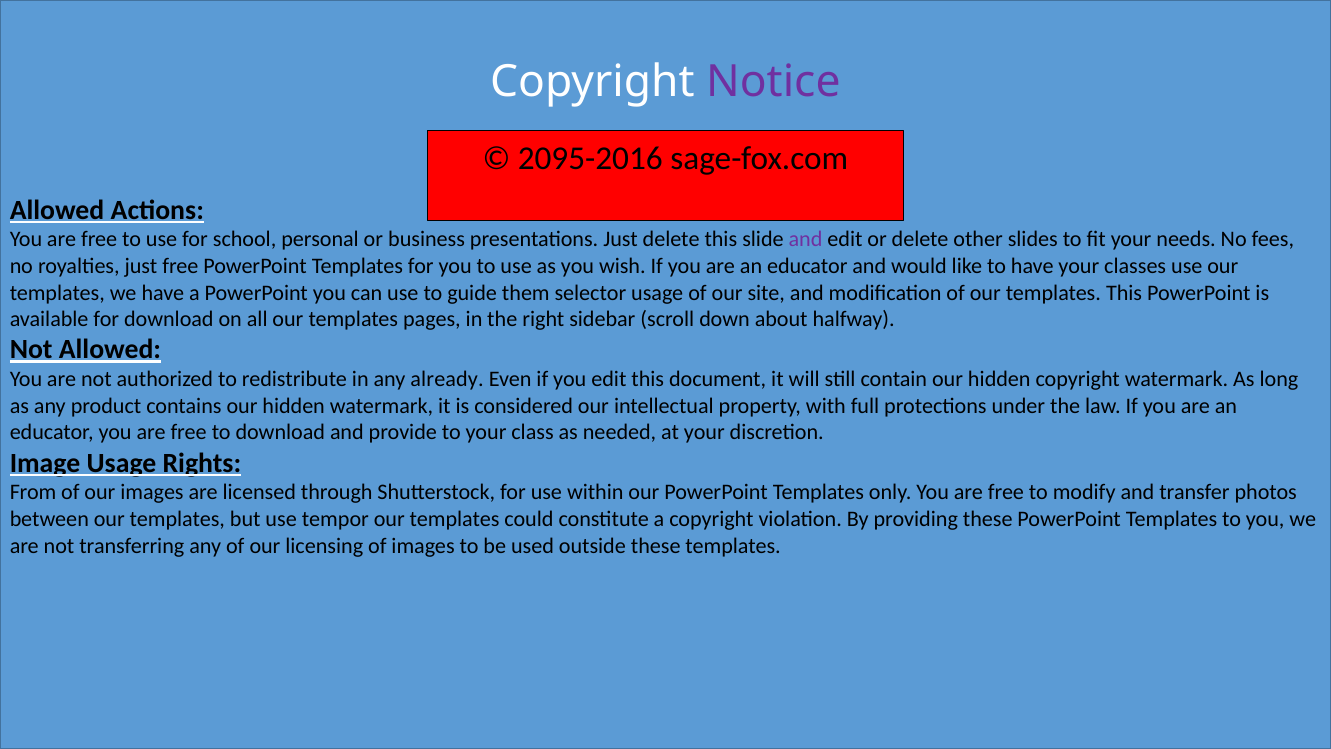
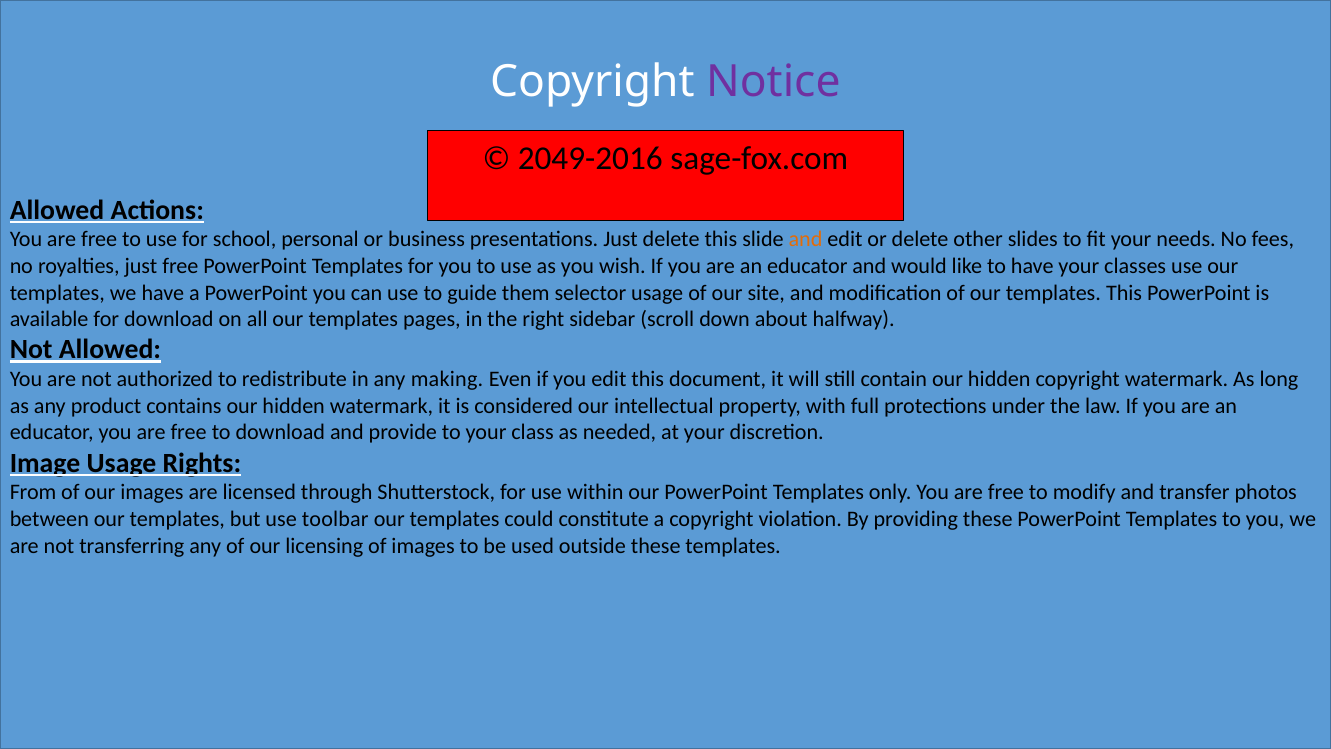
2095-2016: 2095-2016 -> 2049-2016
and at (806, 239) colour: purple -> orange
already: already -> making
tempor: tempor -> toolbar
